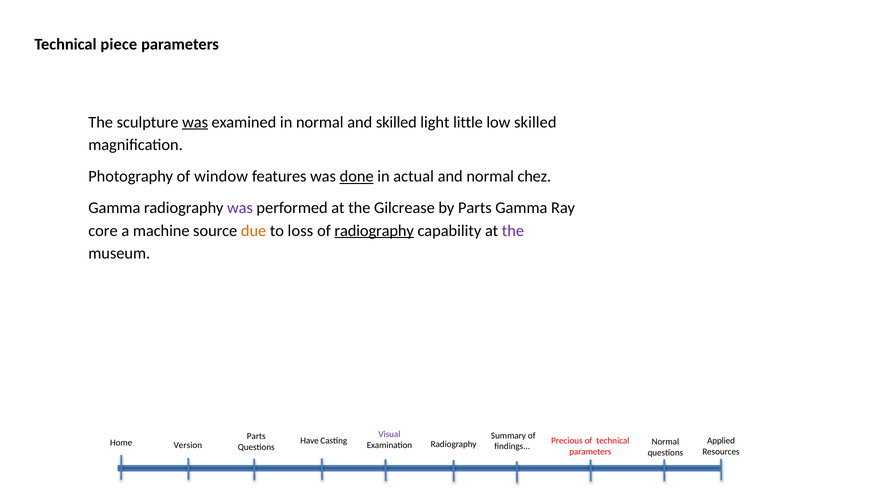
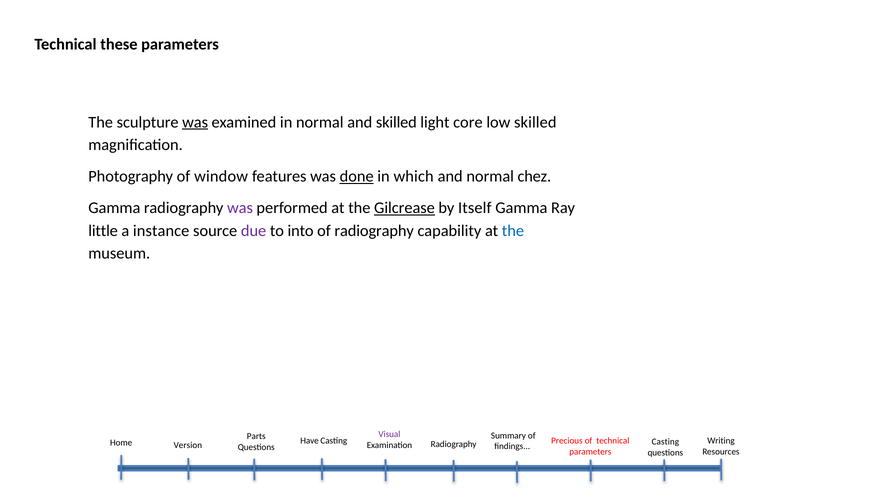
piece: piece -> these
little: little -> core
actual: actual -> which
Gilcrease underline: none -> present
by Parts: Parts -> Itself
core: core -> little
machine: machine -> instance
due colour: orange -> purple
loss: loss -> into
radiography at (374, 231) underline: present -> none
the at (513, 231) colour: purple -> blue
Applied: Applied -> Writing
Normal at (665, 442): Normal -> Casting
